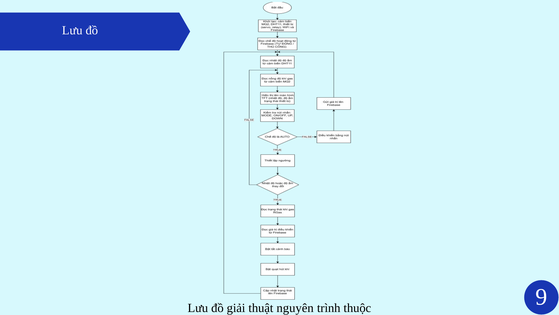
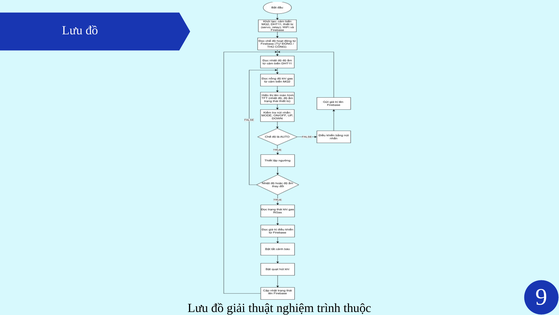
nguyên: nguyên -> nghiệm
